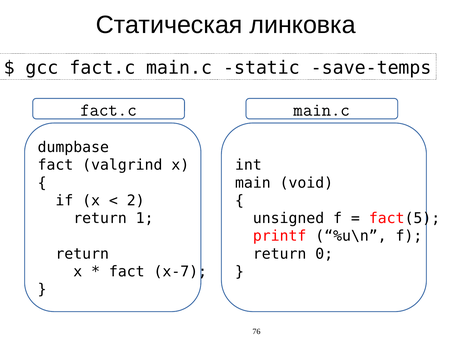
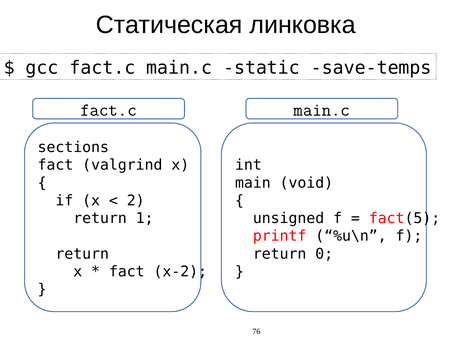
dumpbase: dumpbase -> sections
x-7: x-7 -> x-2
